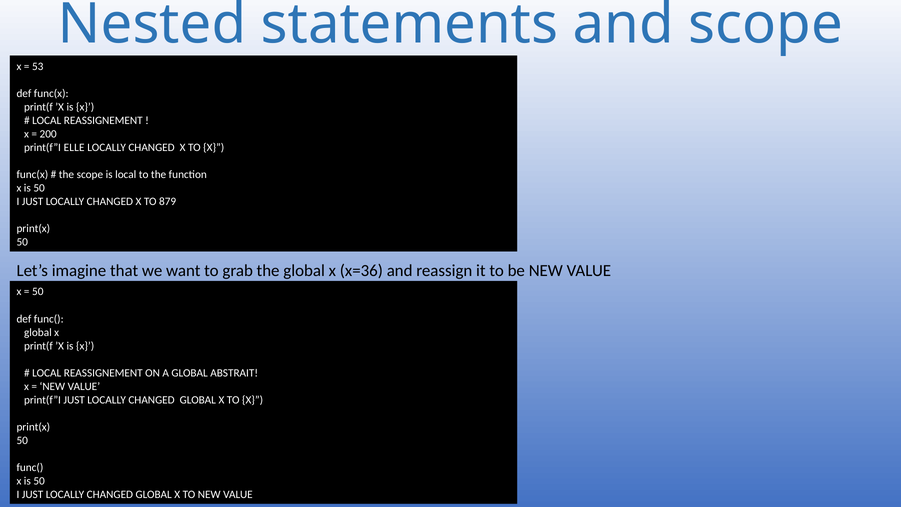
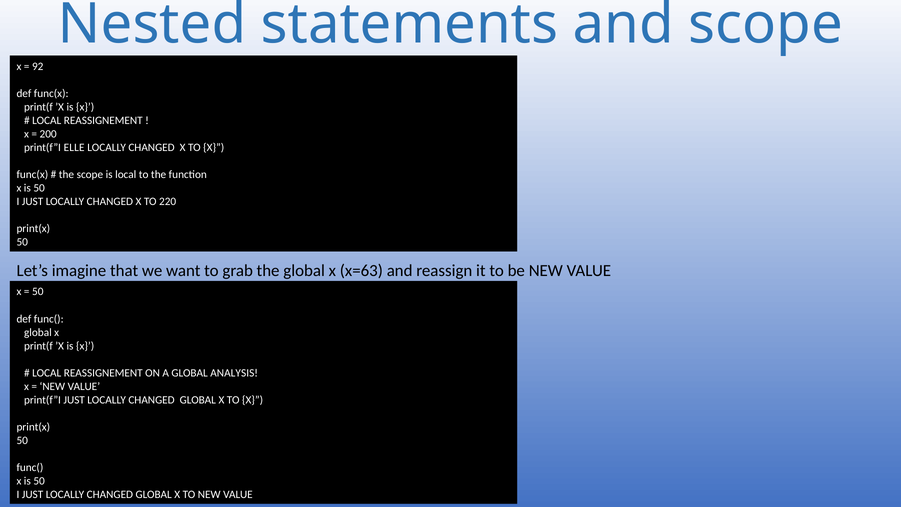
53: 53 -> 92
879: 879 -> 220
x=36: x=36 -> x=63
ABSTRAIT: ABSTRAIT -> ANALYSIS
